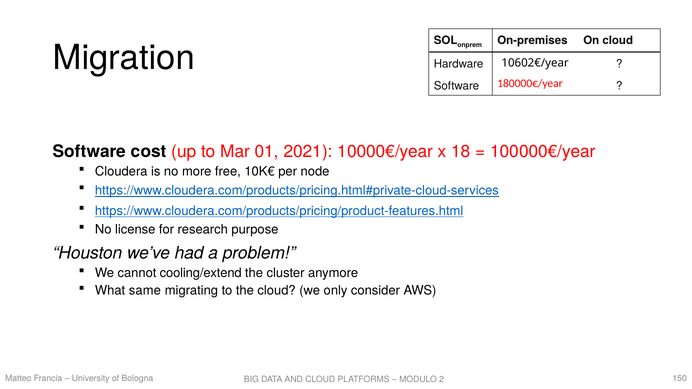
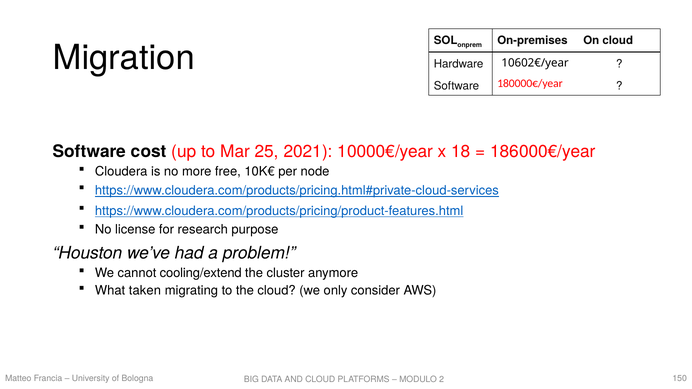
01: 01 -> 25
100000€/year: 100000€/year -> 186000€/year
same: same -> taken
